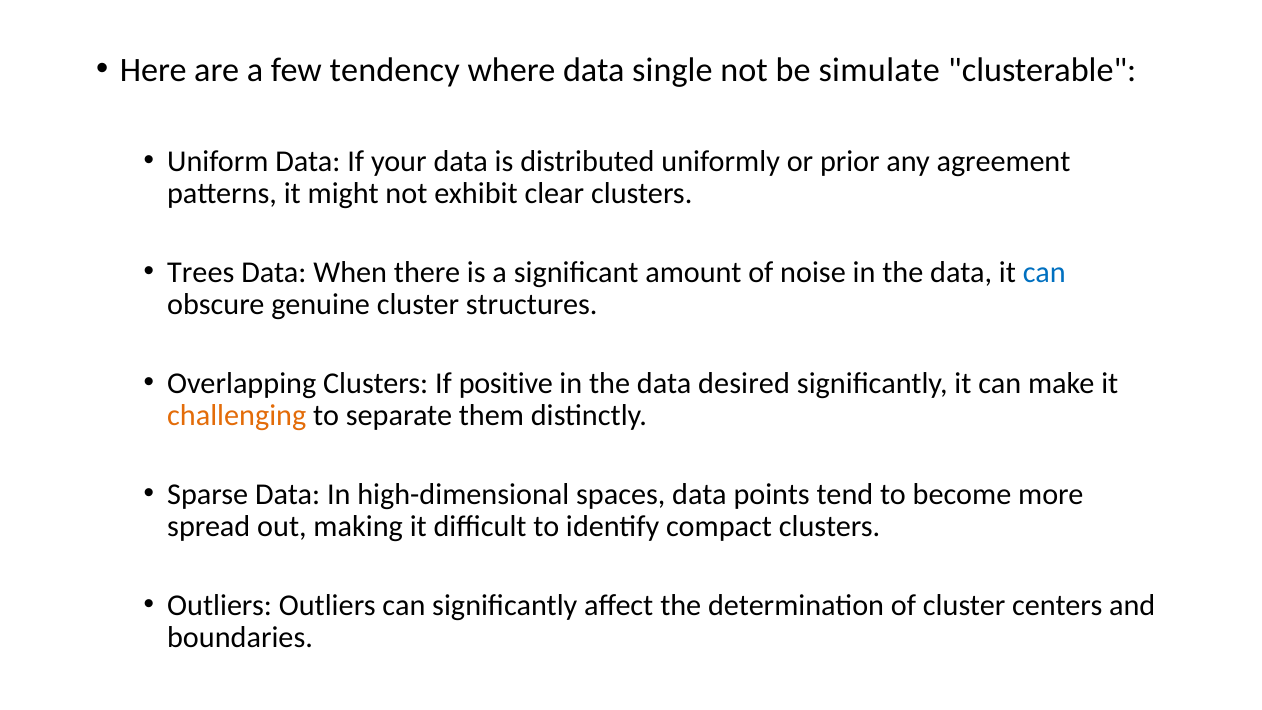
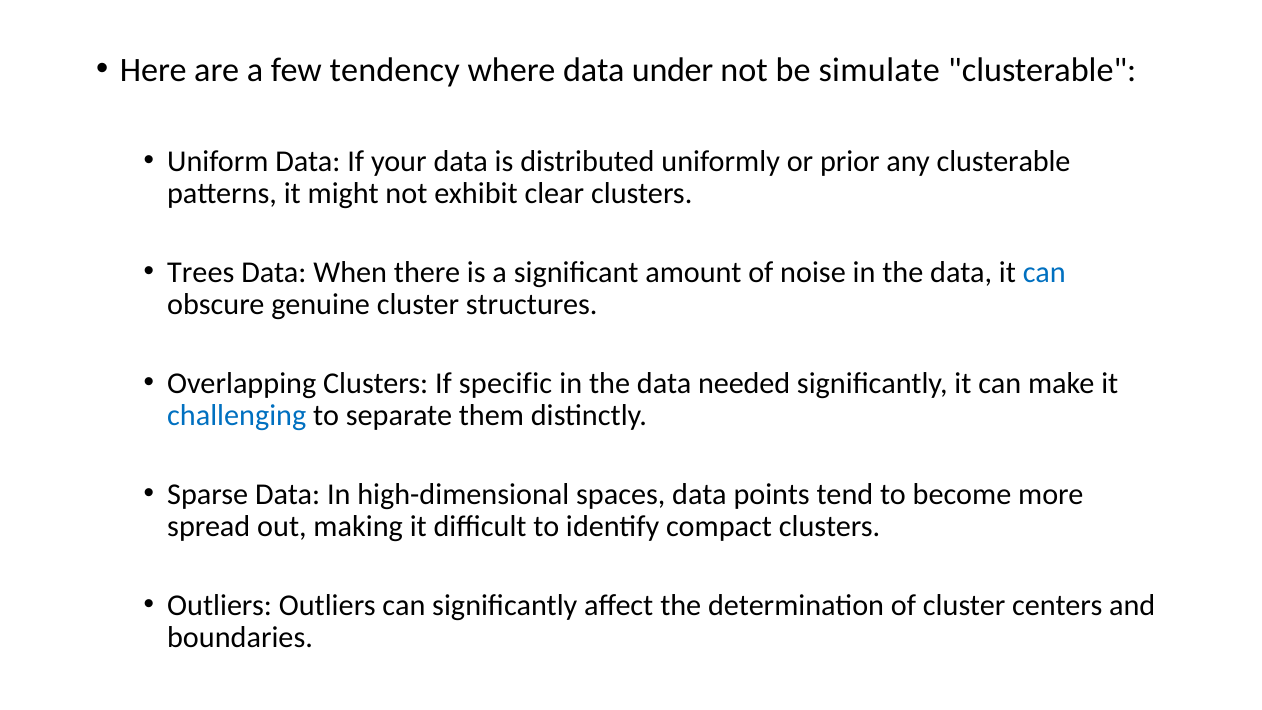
single: single -> under
any agreement: agreement -> clusterable
positive: positive -> specific
desired: desired -> needed
challenging colour: orange -> blue
